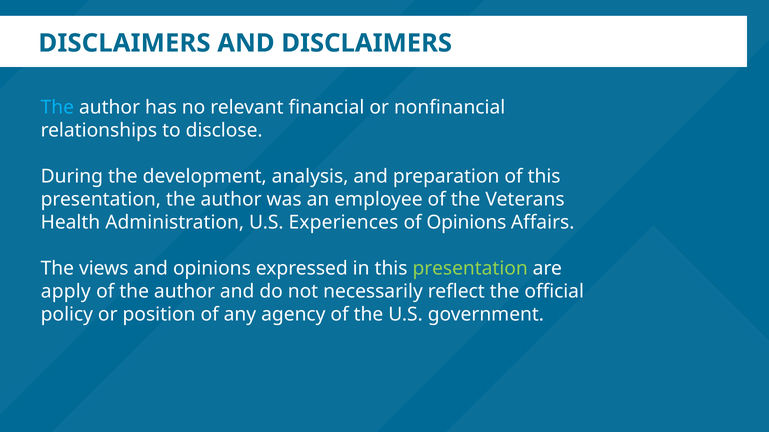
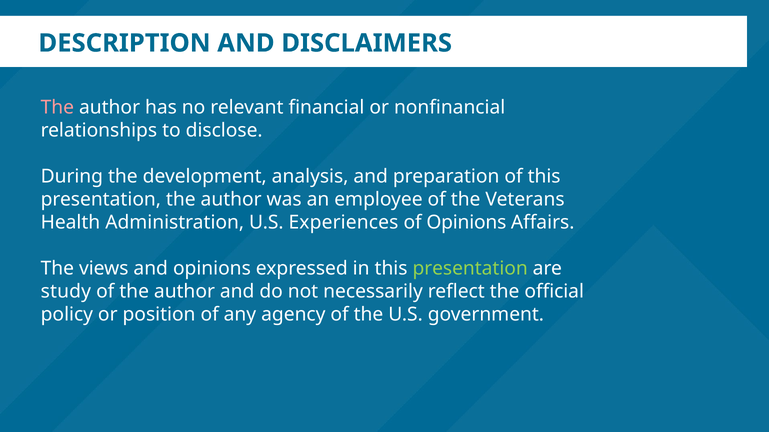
DISCLAIMERS at (124, 43): DISCLAIMERS -> DESCRIPTION
The at (57, 107) colour: light blue -> pink
apply: apply -> study
